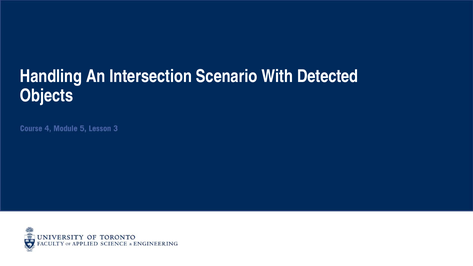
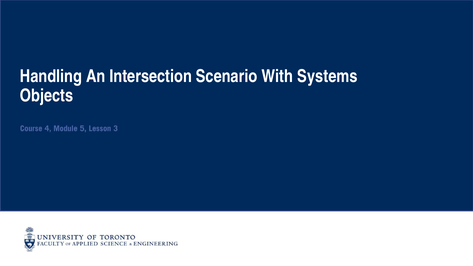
Detected: Detected -> Systems
